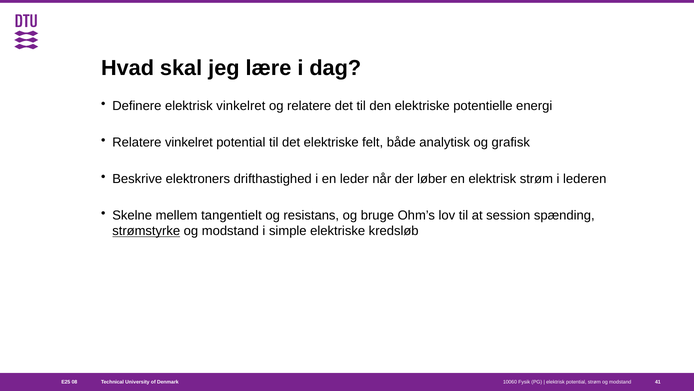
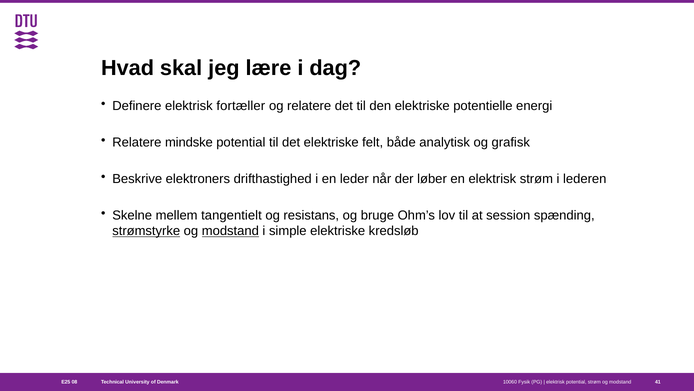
elektrisk vinkelret: vinkelret -> fortæller
Relatere vinkelret: vinkelret -> mindske
modstand at (230, 231) underline: none -> present
